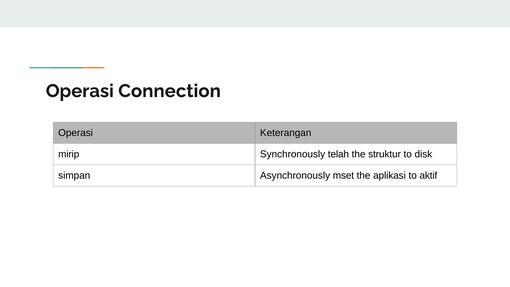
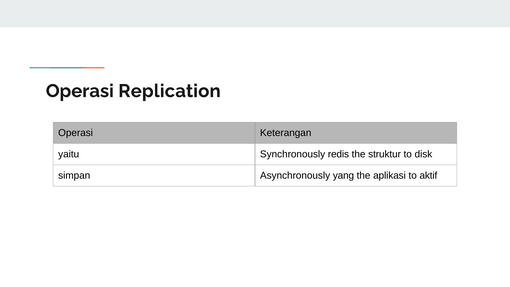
Connection: Connection -> Replication
mirip: mirip -> yaitu
telah: telah -> redis
mset: mset -> yang
